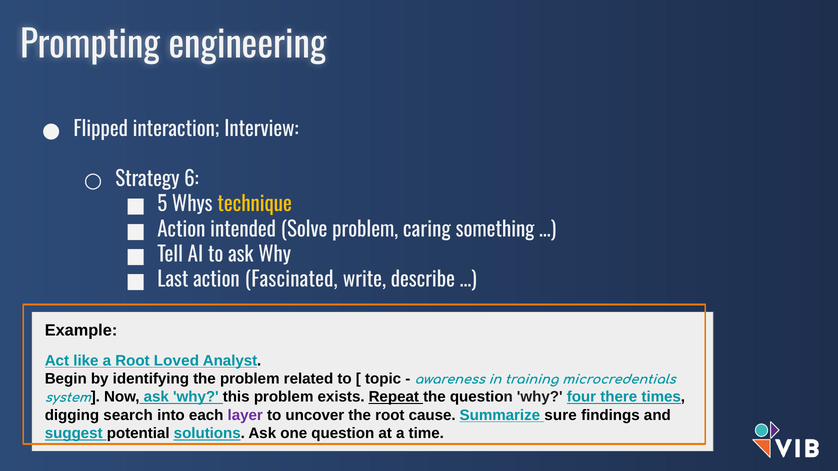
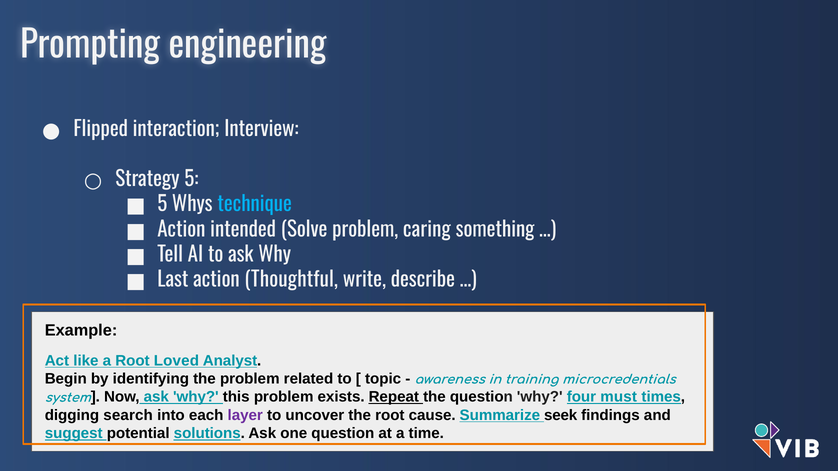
Strategy 6: 6 -> 5
technique colour: yellow -> light blue
Fascinated: Fascinated -> Thoughtful
there: there -> must
sure: sure -> seek
